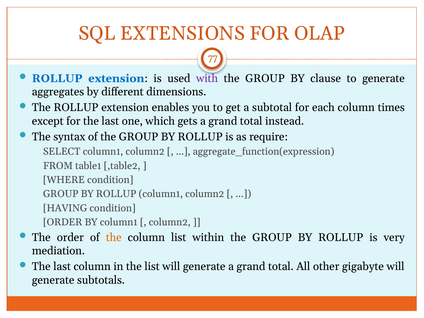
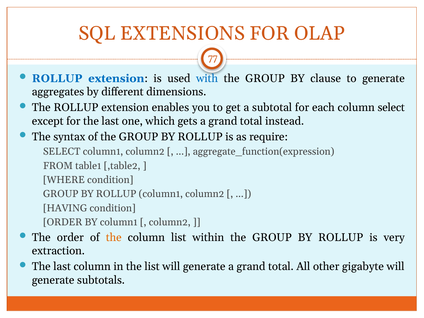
with colour: purple -> blue
column times: times -> select
mediation: mediation -> extraction
